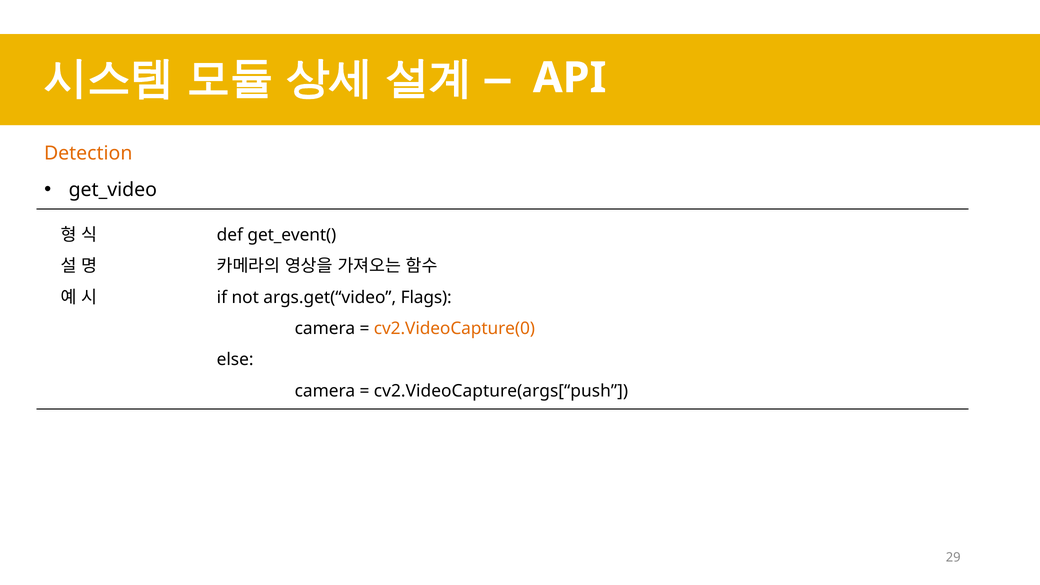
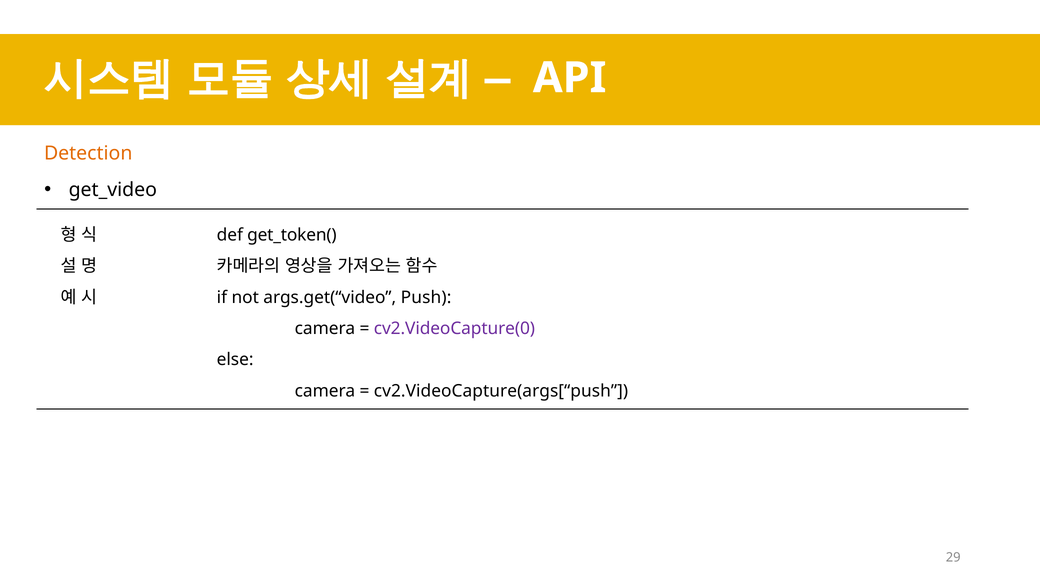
get_event(: get_event( -> get_token(
Flags: Flags -> Push
cv2.VideoCapture(0 colour: orange -> purple
